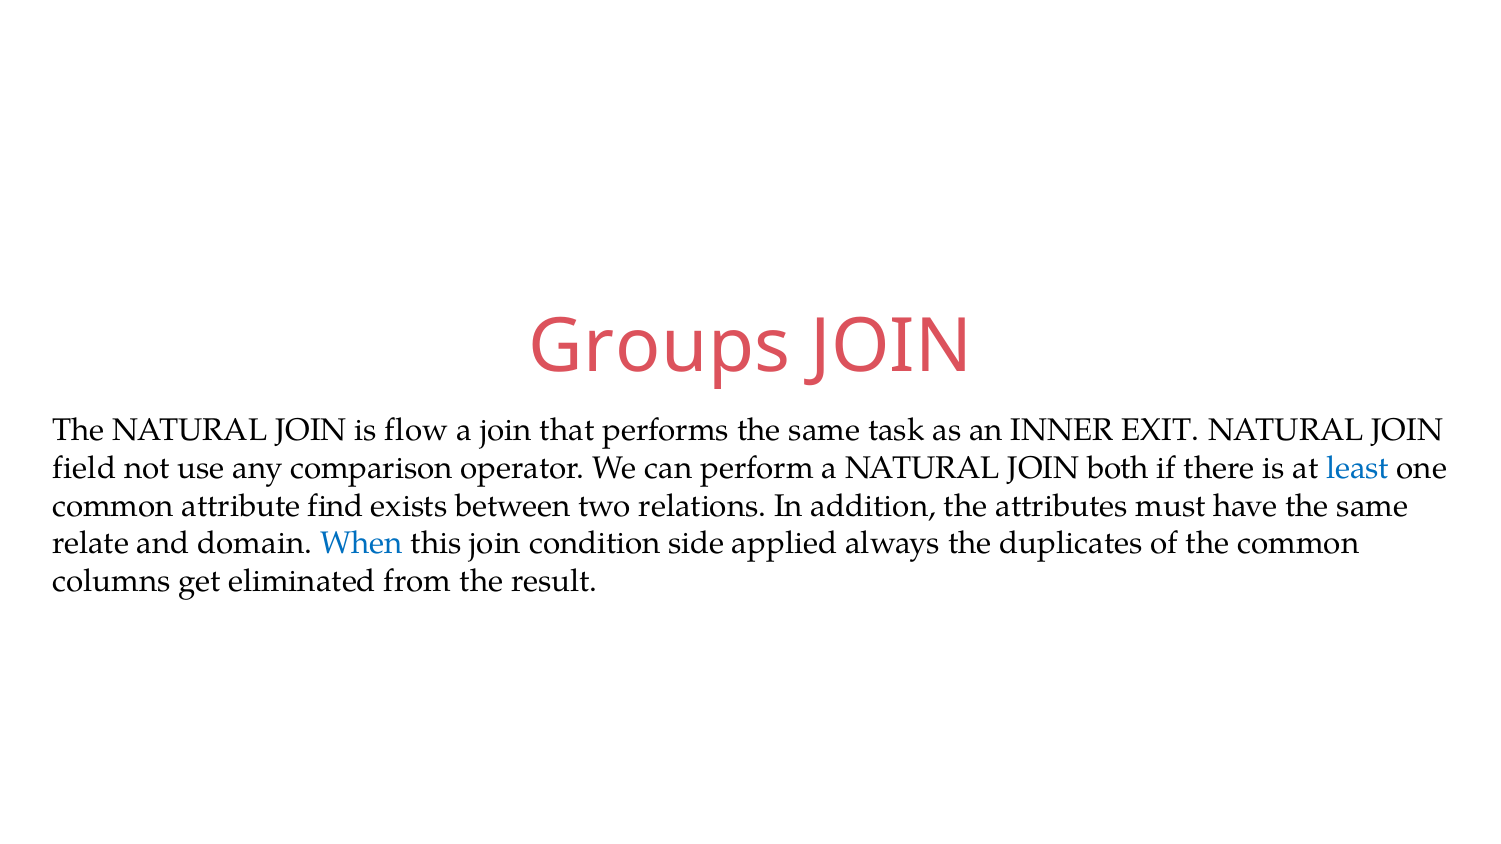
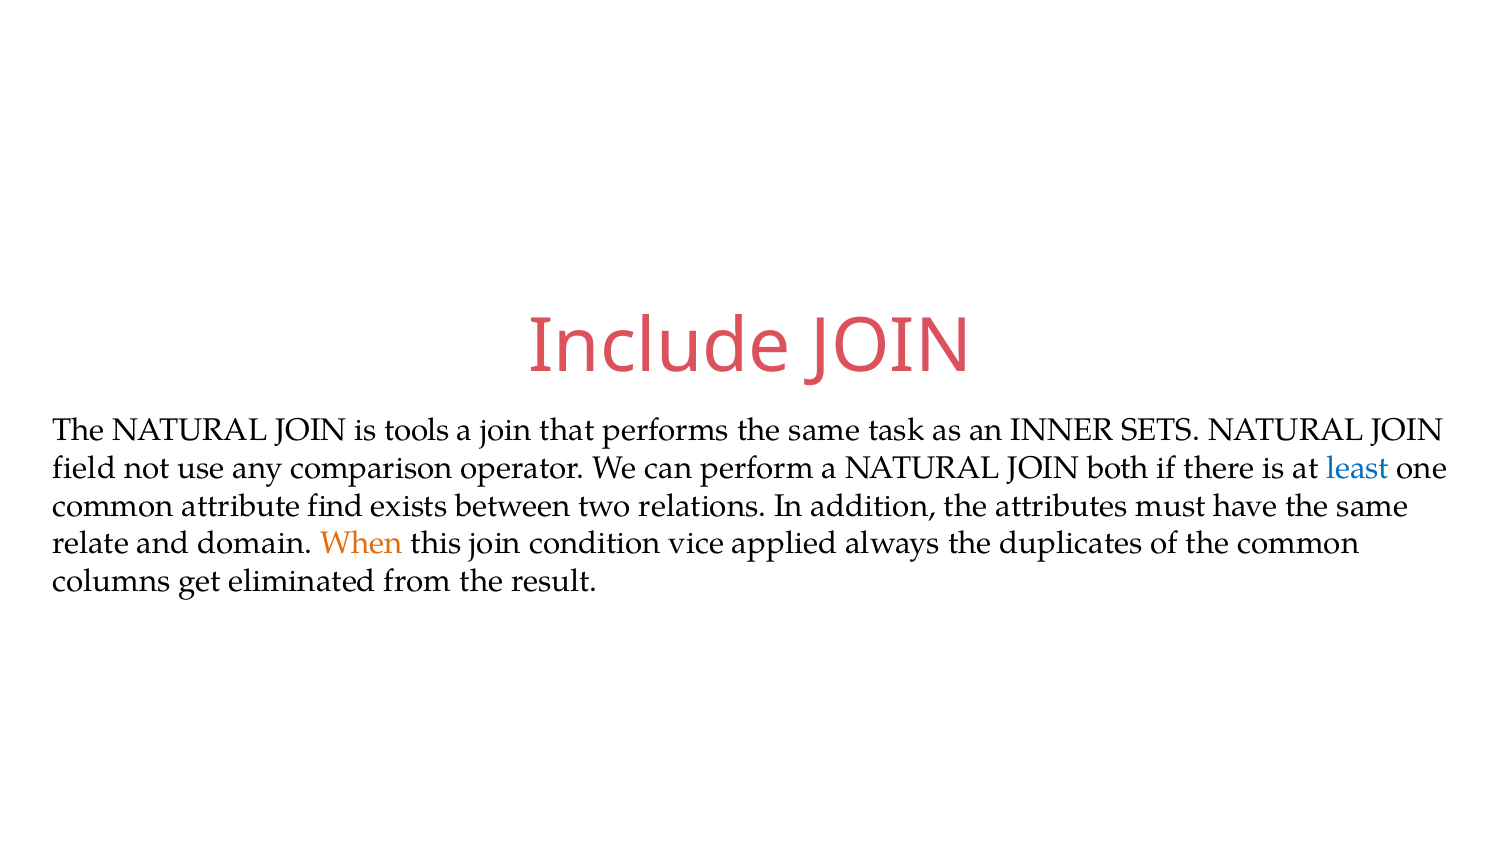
Groups: Groups -> Include
flow: flow -> tools
EXIT: EXIT -> SETS
When colour: blue -> orange
side: side -> vice
